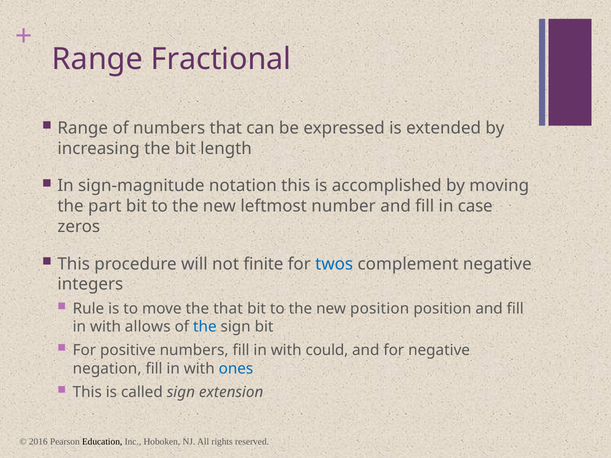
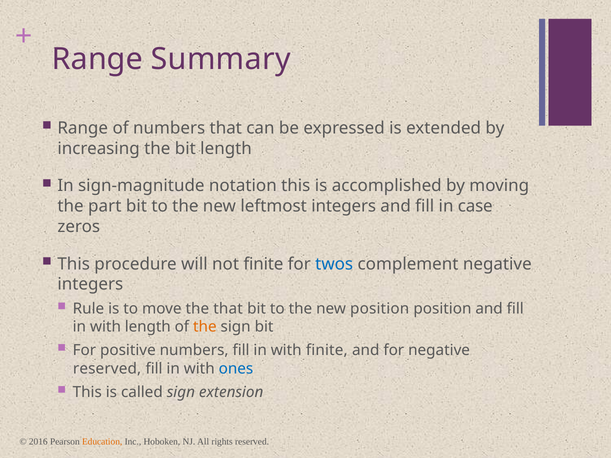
Fractional: Fractional -> Summary
leftmost number: number -> integers
with allows: allows -> length
the at (205, 327) colour: blue -> orange
with could: could -> finite
negation at (107, 369): negation -> reserved
Education colour: black -> orange
